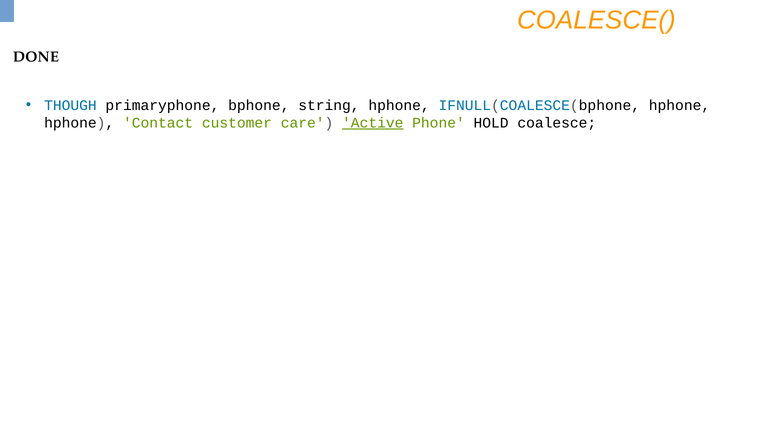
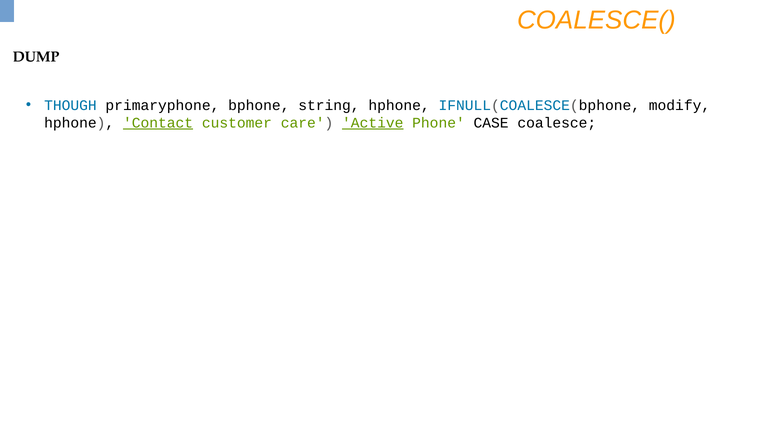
DONE: DONE -> DUMP
IFNULL(COALESCE(bphone hphone: hphone -> modify
Contact underline: none -> present
HOLD: HOLD -> CASE
